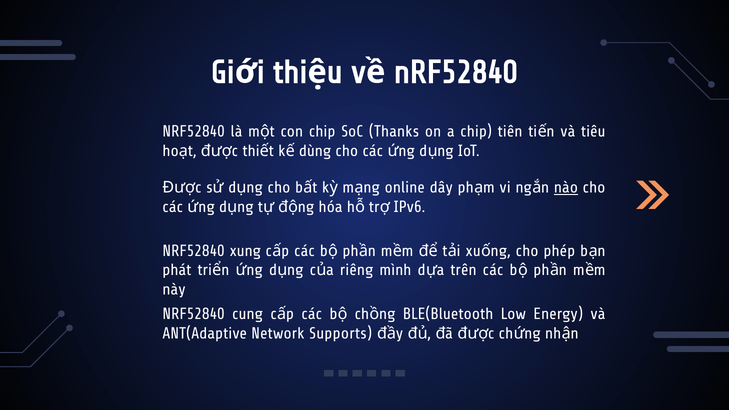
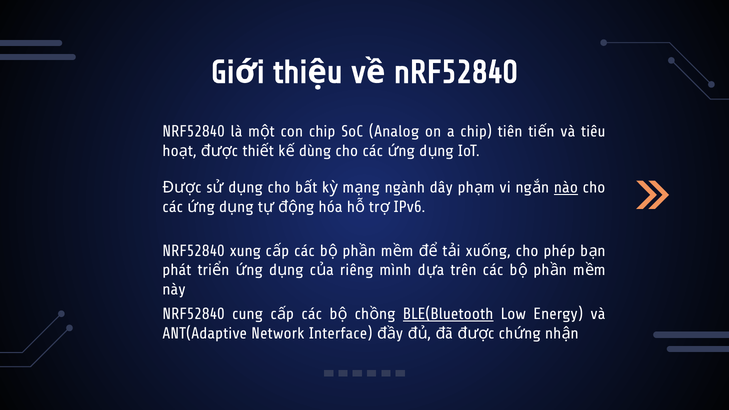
Thanks: Thanks -> Analog
online: online -> ngành
BLE(Bluetooth underline: none -> present
Supports: Supports -> Interface
